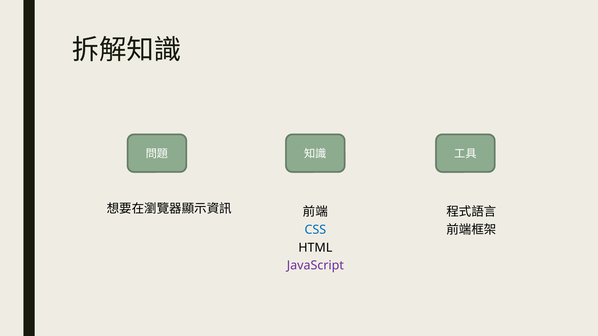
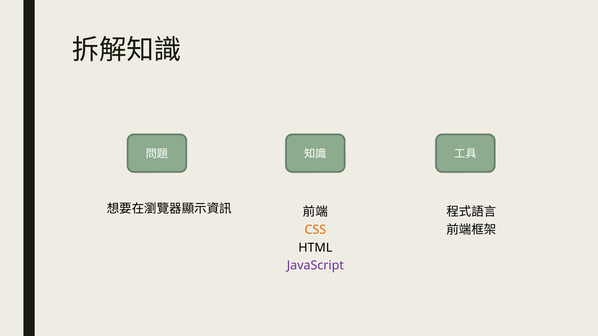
CSS colour: blue -> orange
